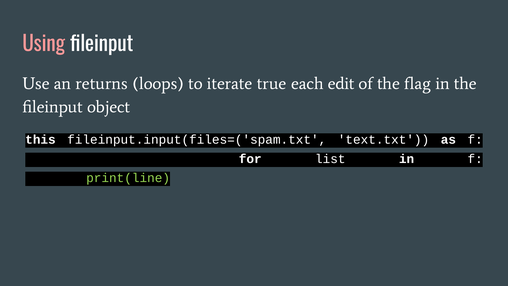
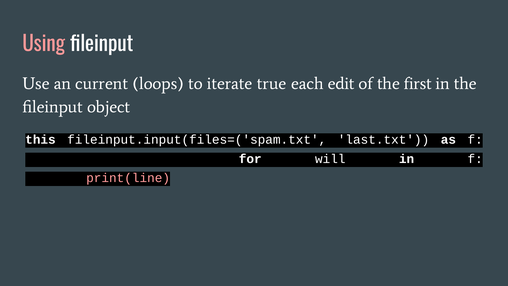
returns: returns -> current
flag: flag -> first
text.txt: text.txt -> last.txt
list: list -> will
print(line colour: light green -> pink
